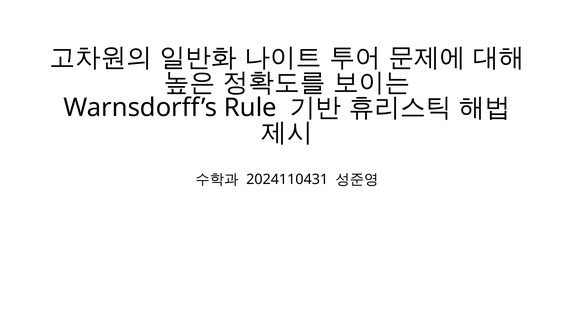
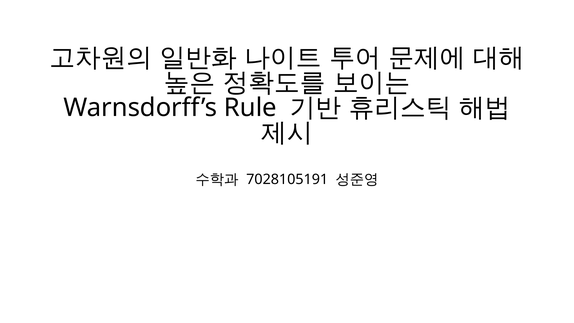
2024110431: 2024110431 -> 7028105191
